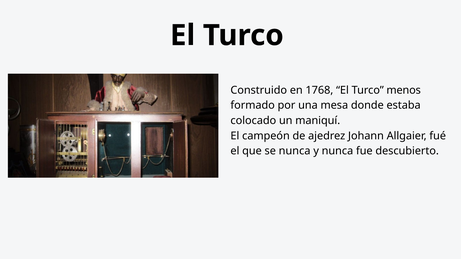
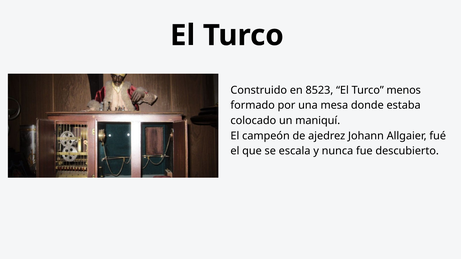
1768: 1768 -> 8523
se nunca: nunca -> escala
